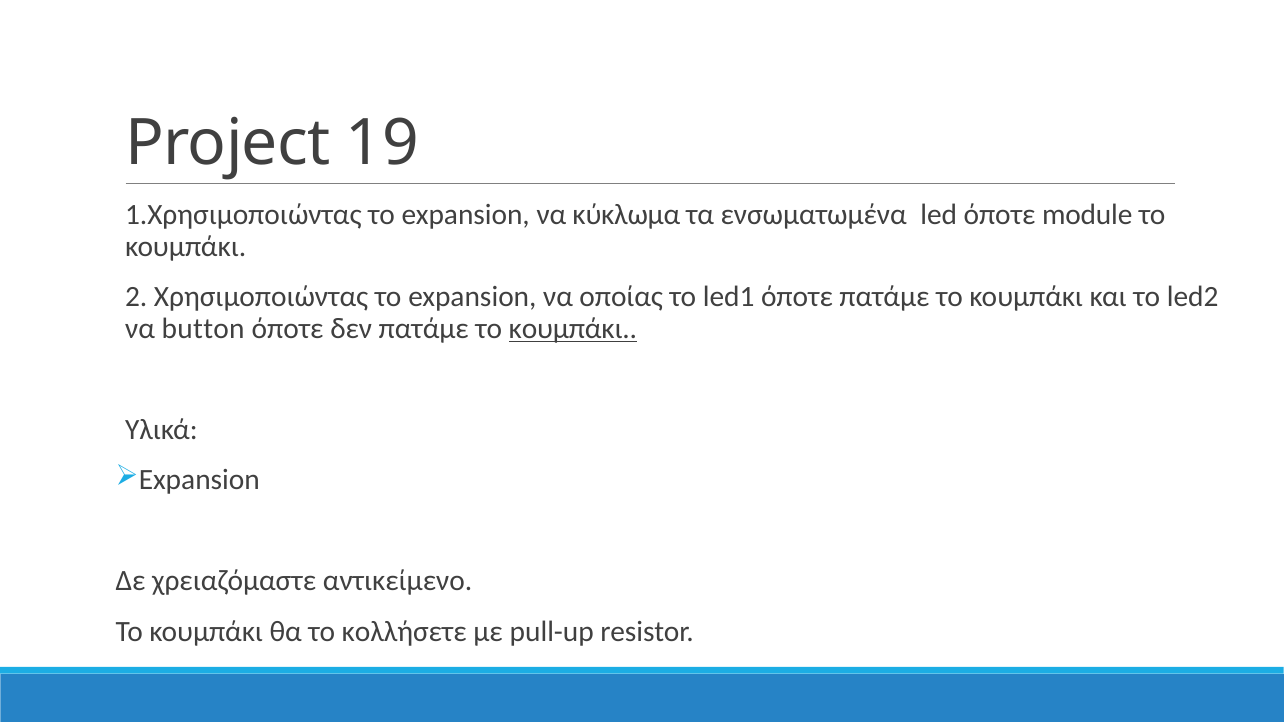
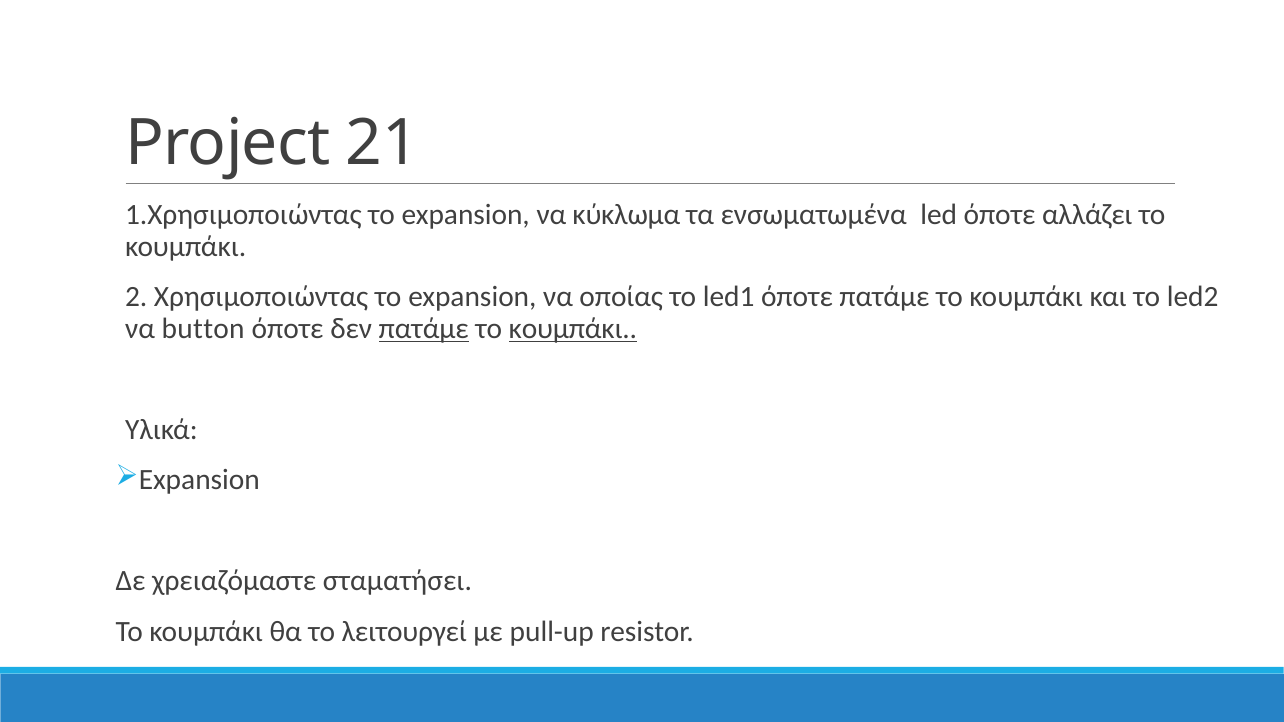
19: 19 -> 21
module: module -> αλλάζει
πατάμε at (424, 329) underline: none -> present
αντικείμενο: αντικείμενο -> σταματήσει
κολλήσετε: κολλήσετε -> λειτουργεί
